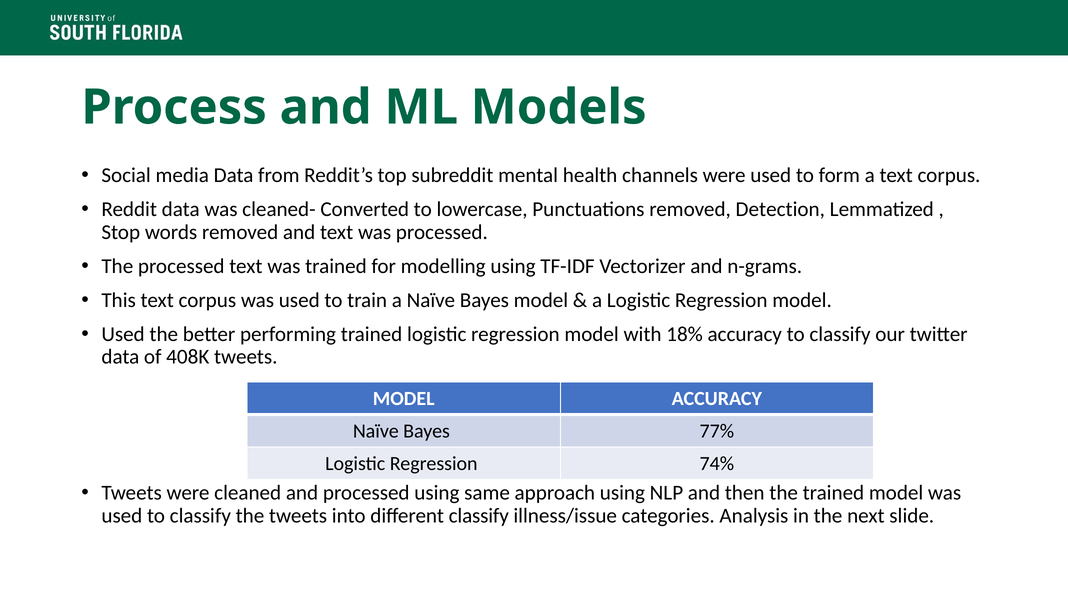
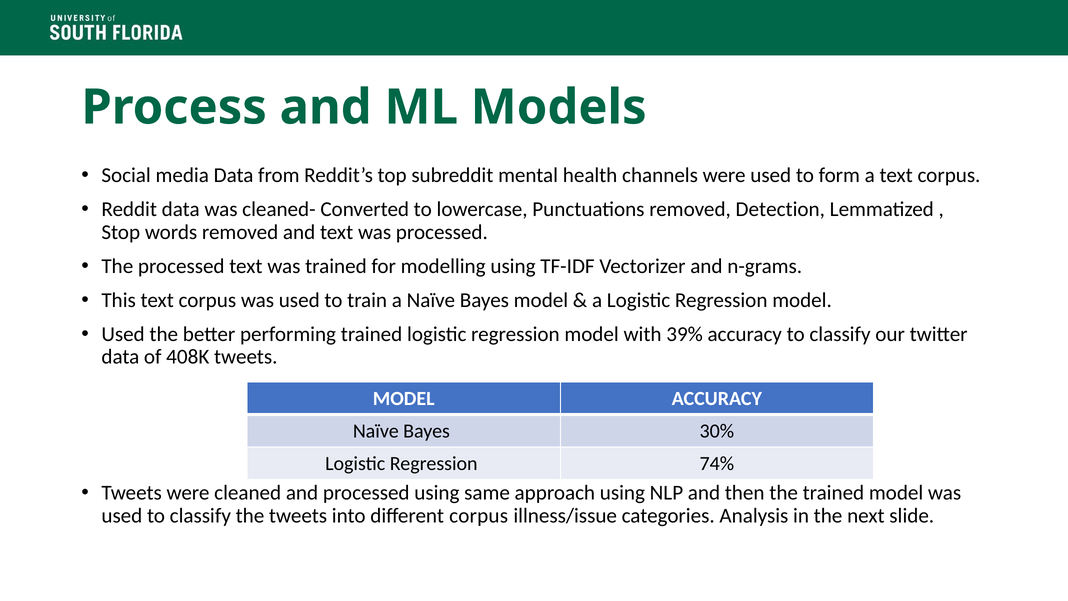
18%: 18% -> 39%
77%: 77% -> 30%
different classify: classify -> corpus
